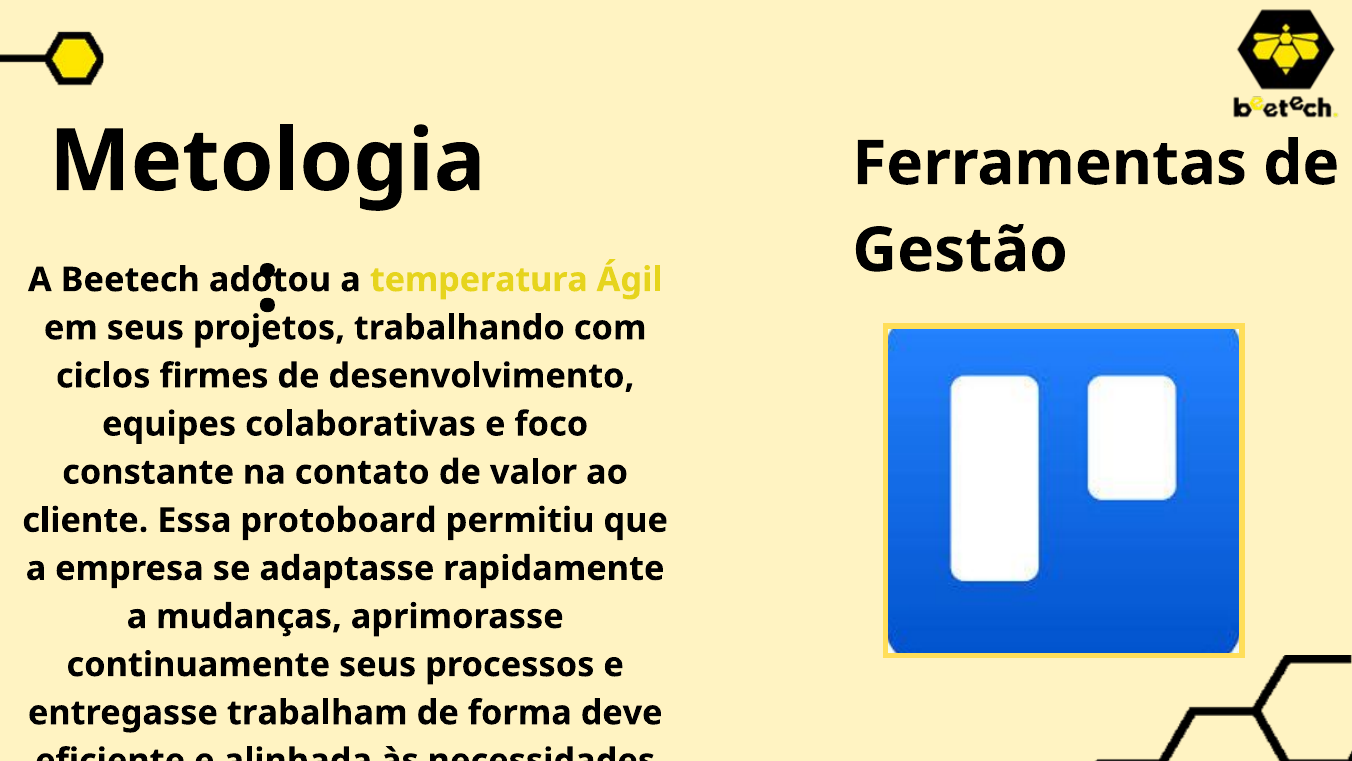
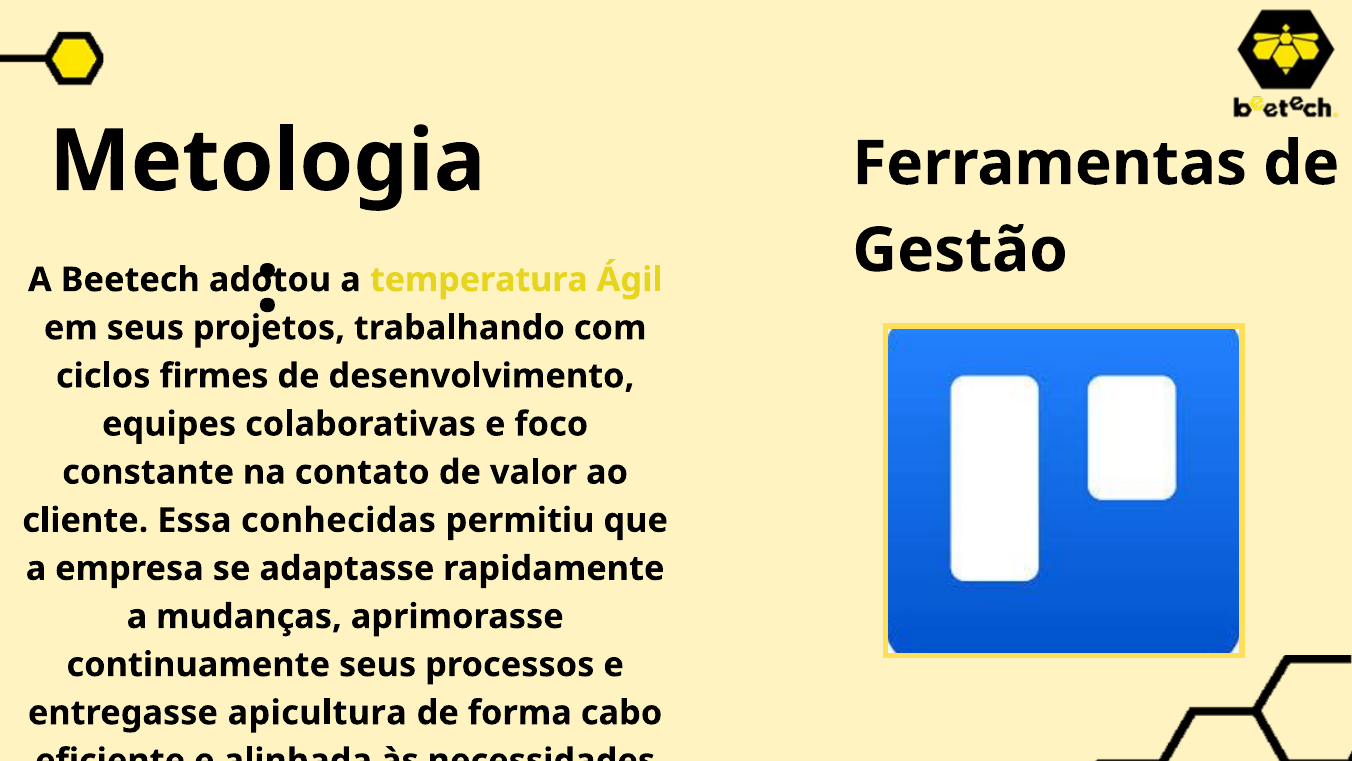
protoboard: protoboard -> conhecidas
trabalham: trabalham -> apicultura
deve: deve -> cabo
